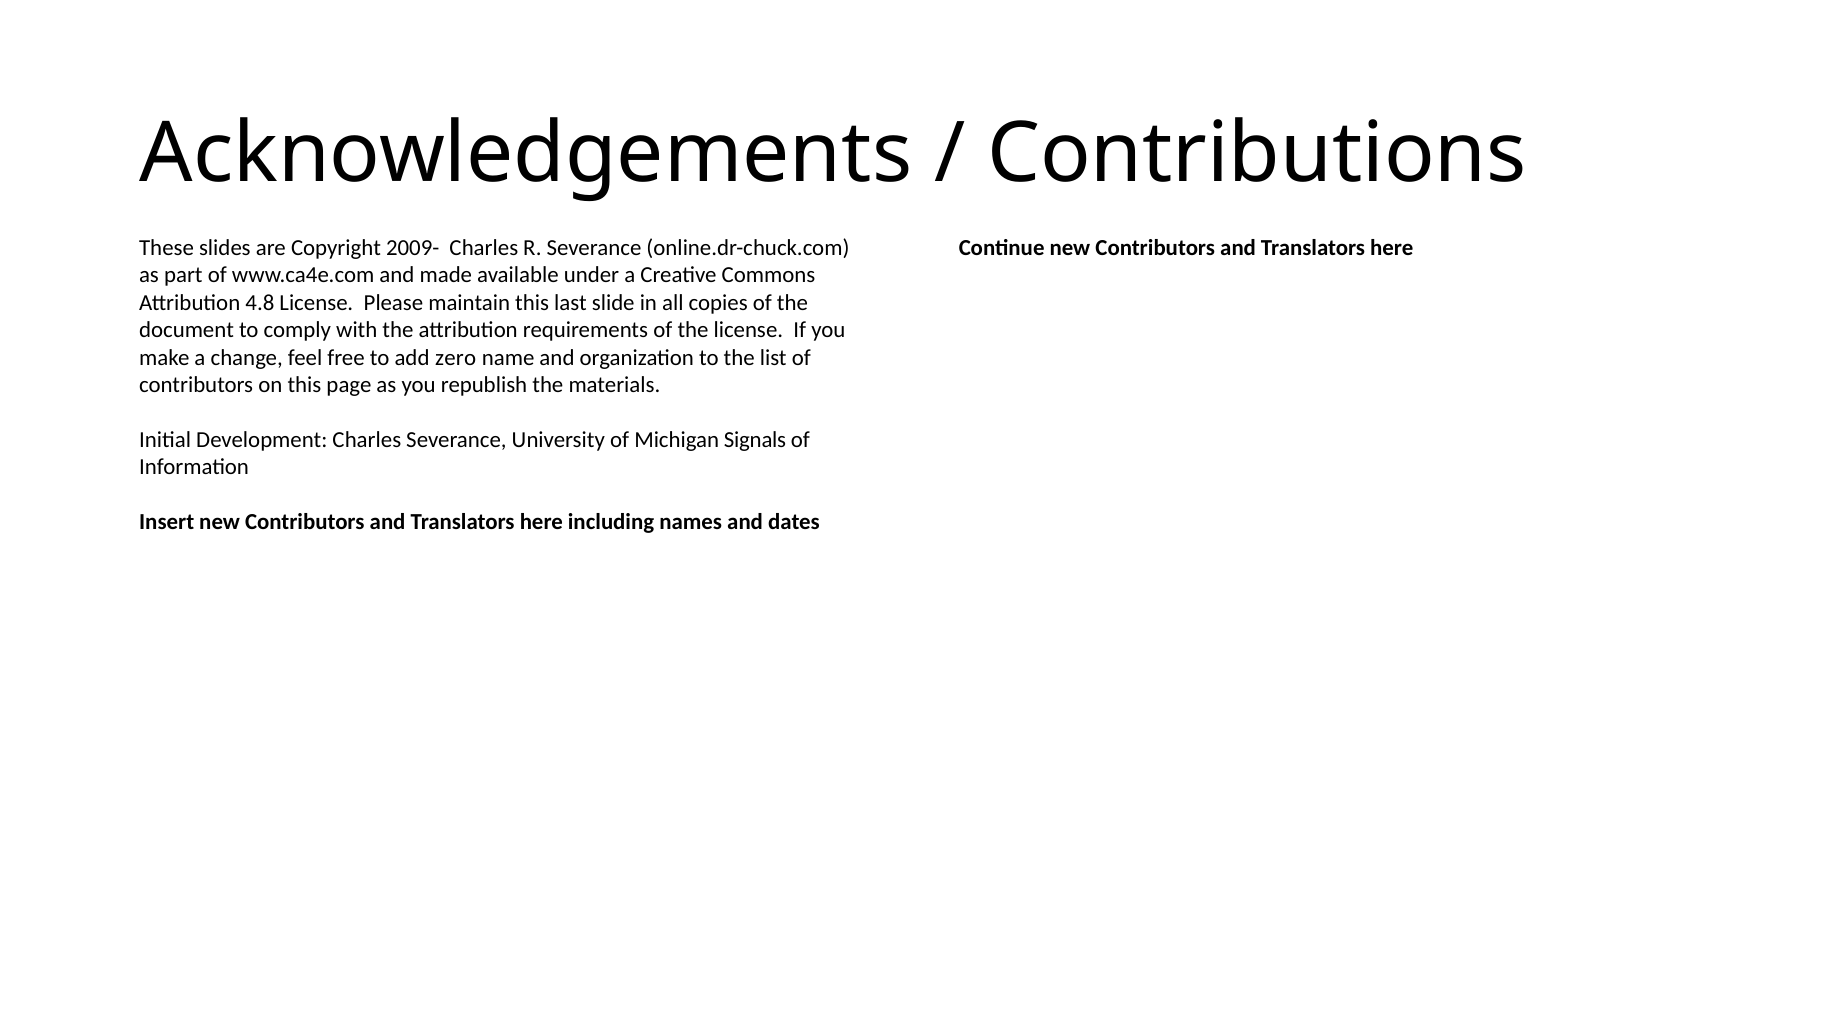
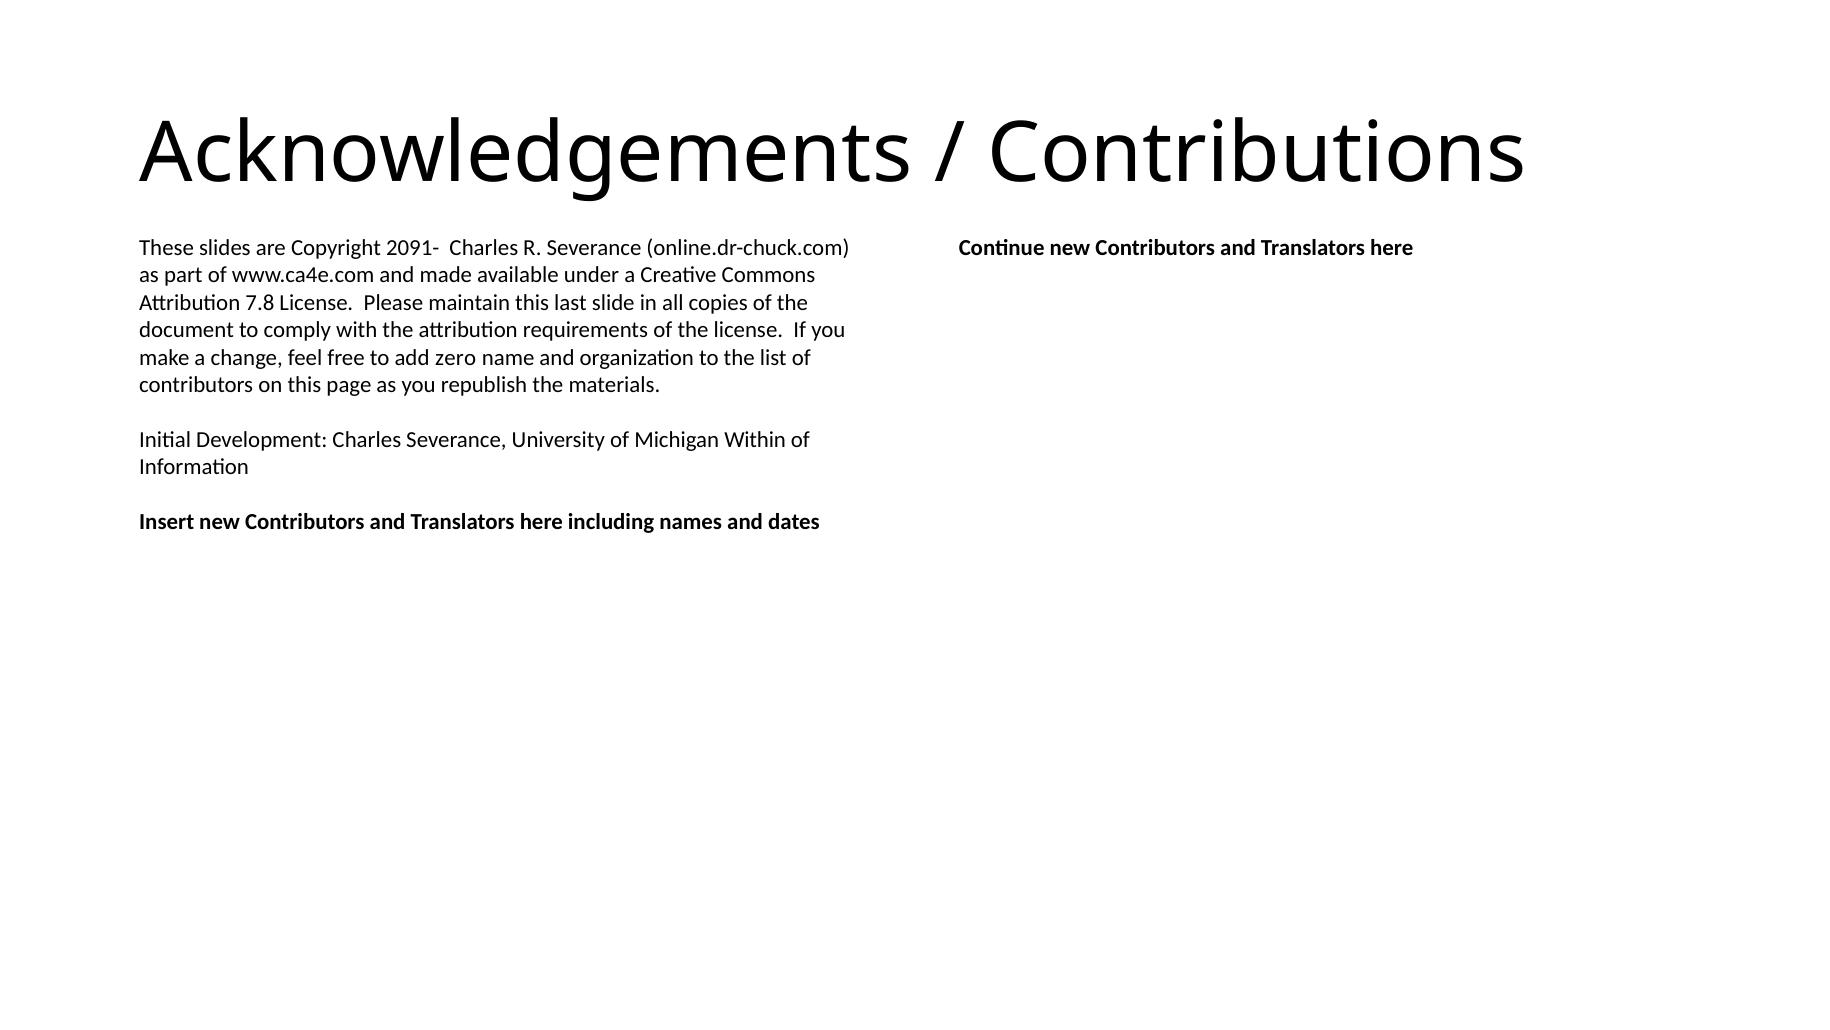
2009-: 2009- -> 2091-
4.8: 4.8 -> 7.8
Signals: Signals -> Within
